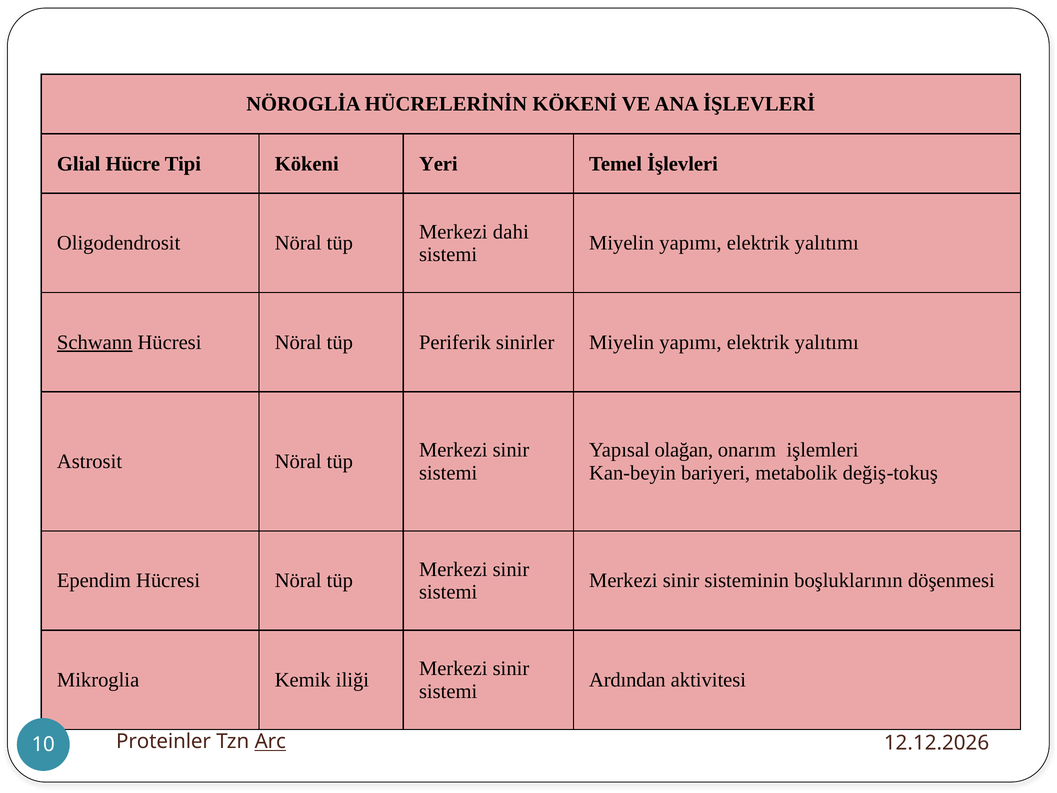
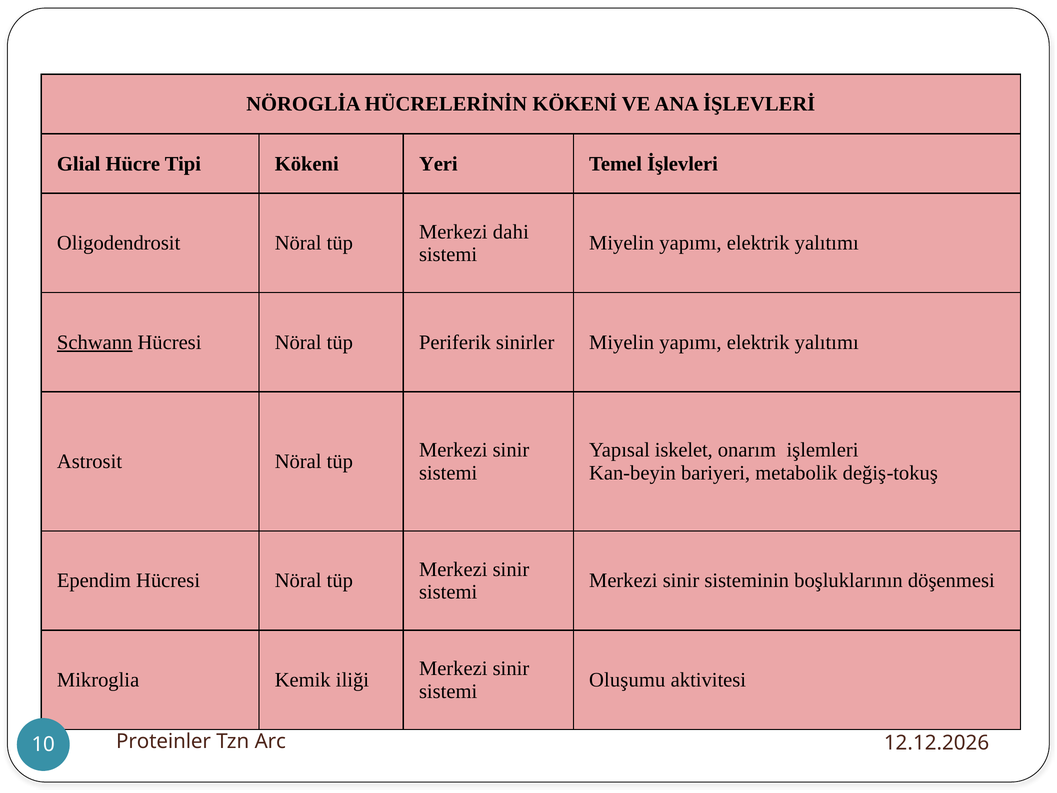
olağan: olağan -> iskelet
Ardından: Ardından -> Oluşumu
Arc underline: present -> none
